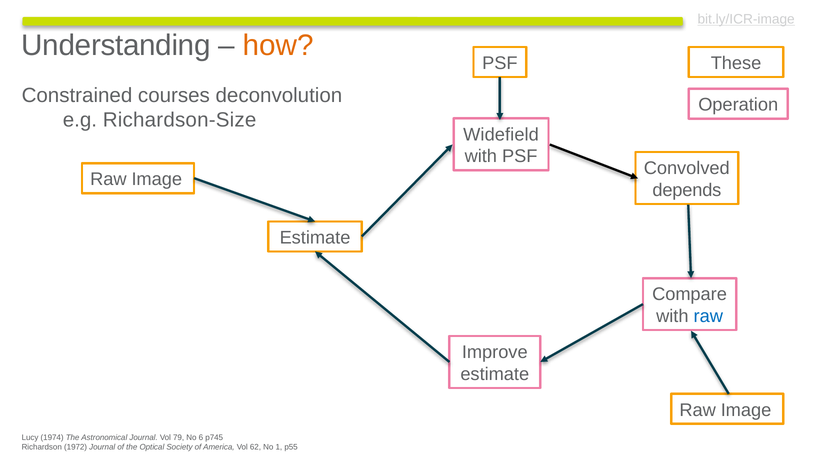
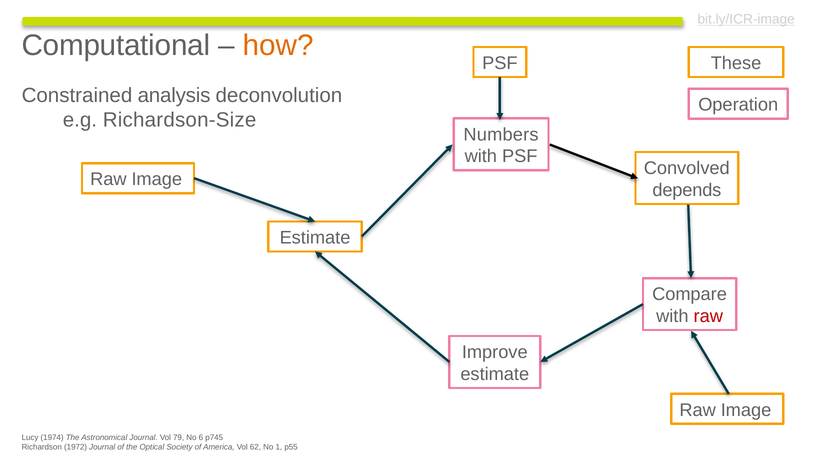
Understanding: Understanding -> Computational
courses: courses -> analysis
Widefield: Widefield -> Numbers
raw at (708, 316) colour: blue -> red
